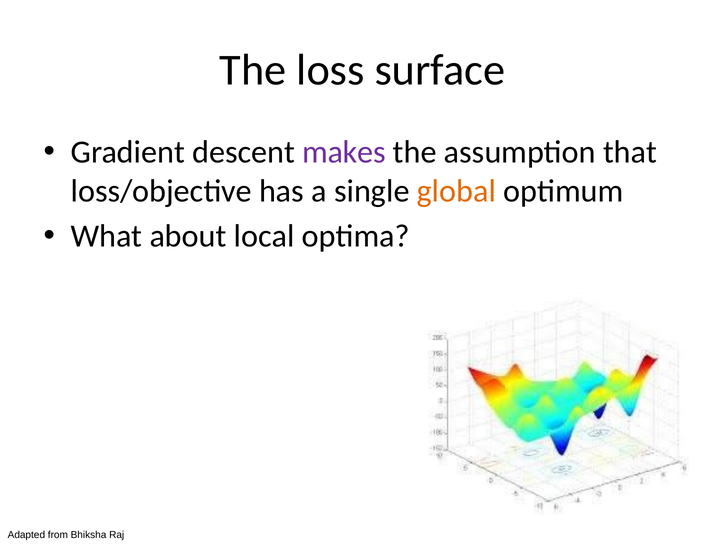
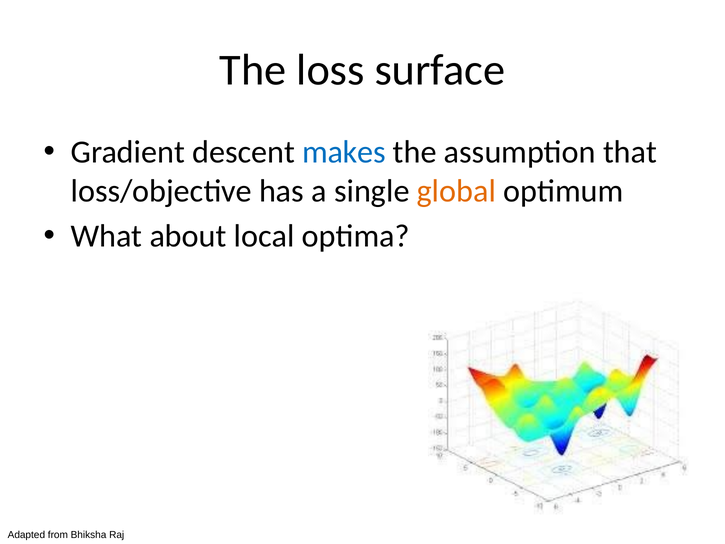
makes colour: purple -> blue
